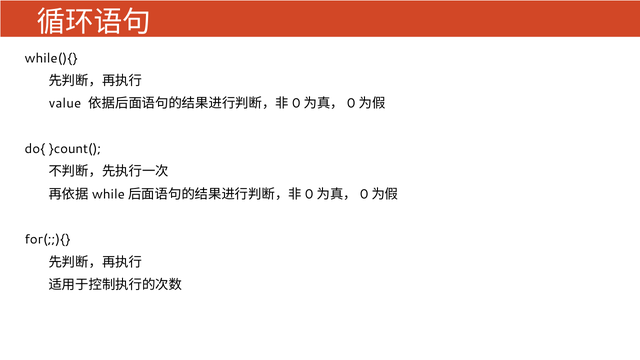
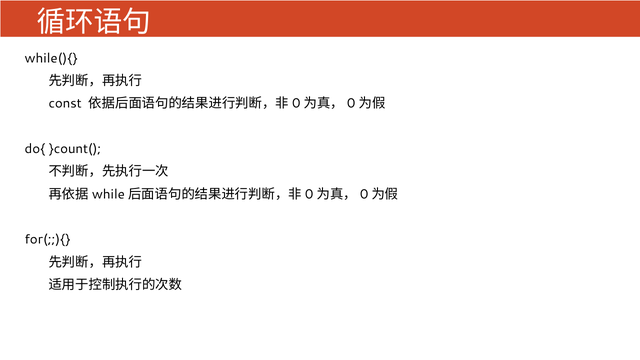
value: value -> const
